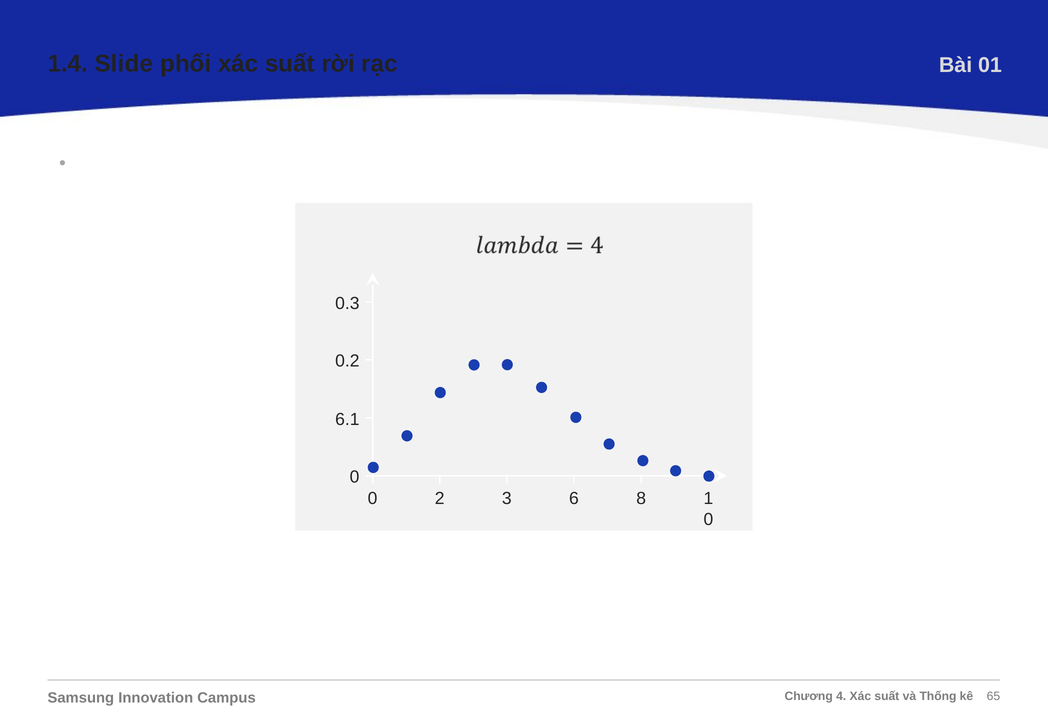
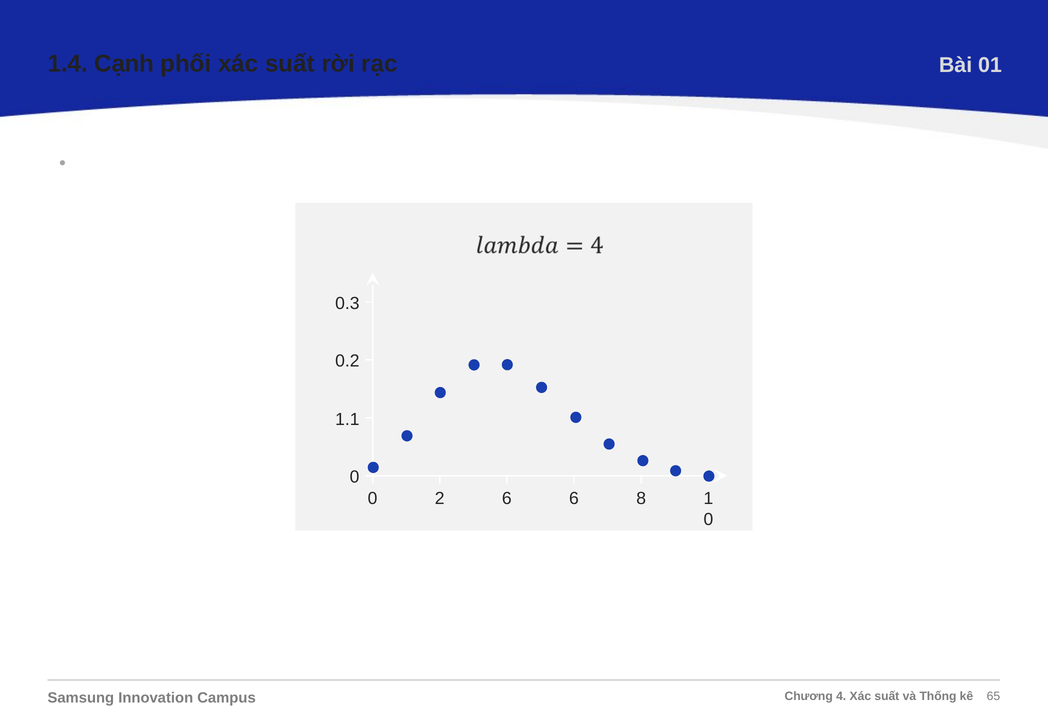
Slide: Slide -> Cạnh
6.1: 6.1 -> 1.1
2 3: 3 -> 6
